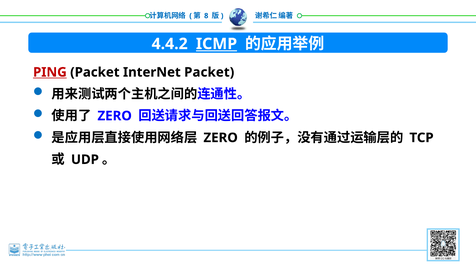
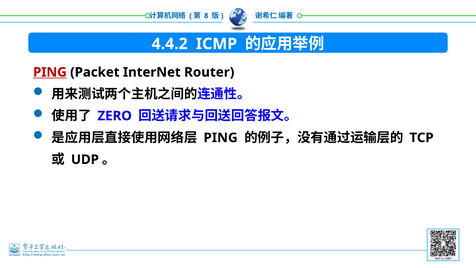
ICMP underline: present -> none
InterNet Packet: Packet -> Router
ZERO at (221, 138): ZERO -> PING
